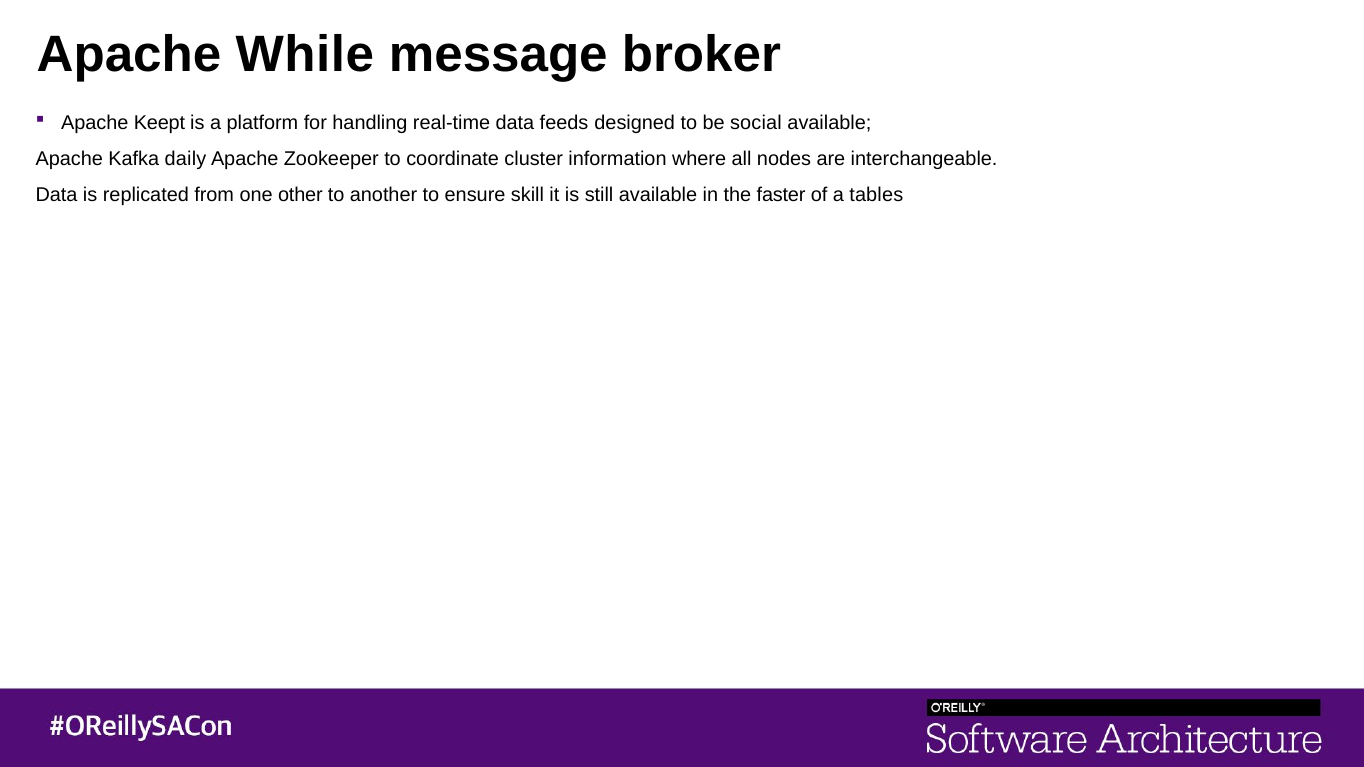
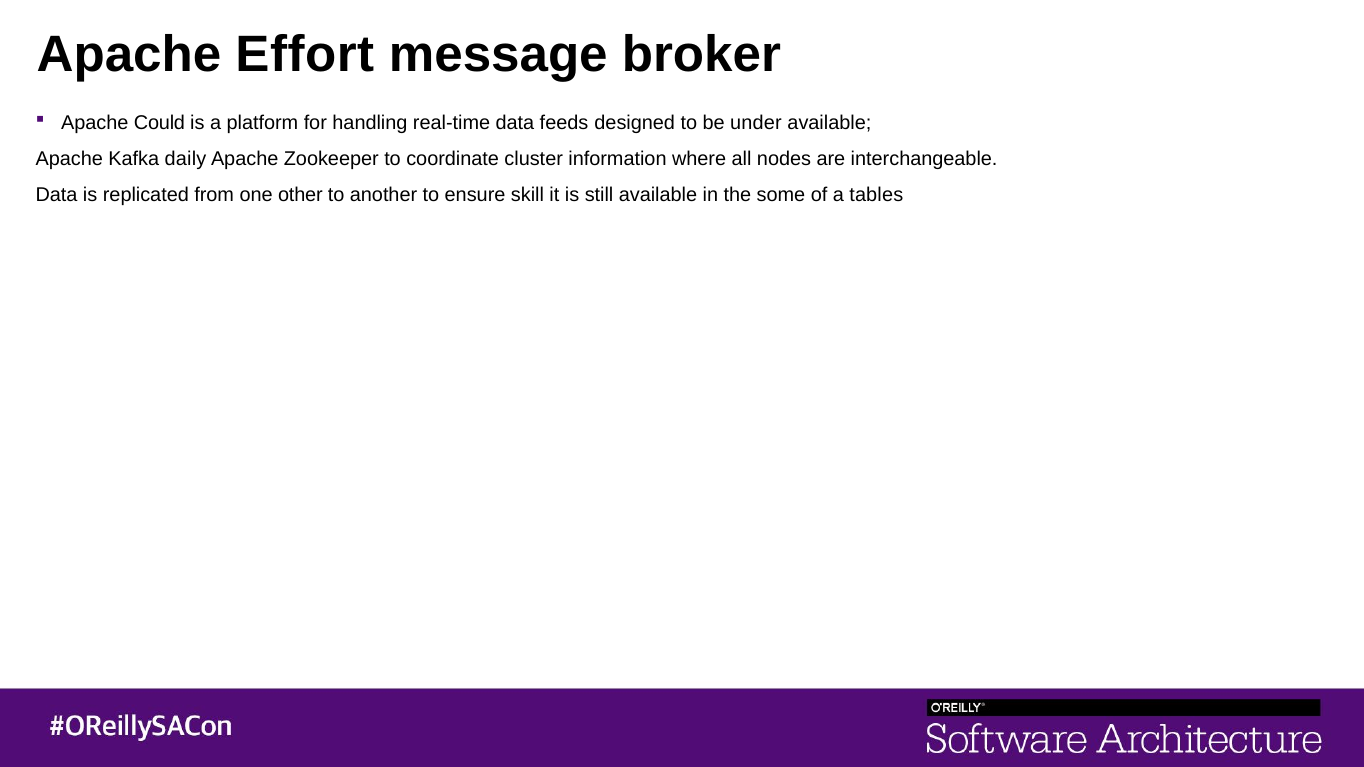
While: While -> Effort
Keept: Keept -> Could
social: social -> under
faster: faster -> some
